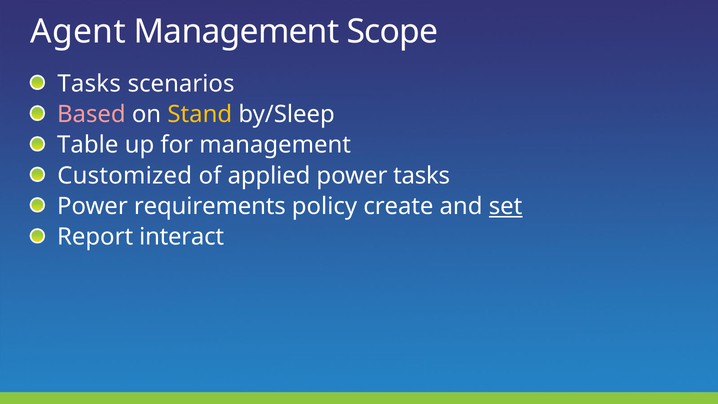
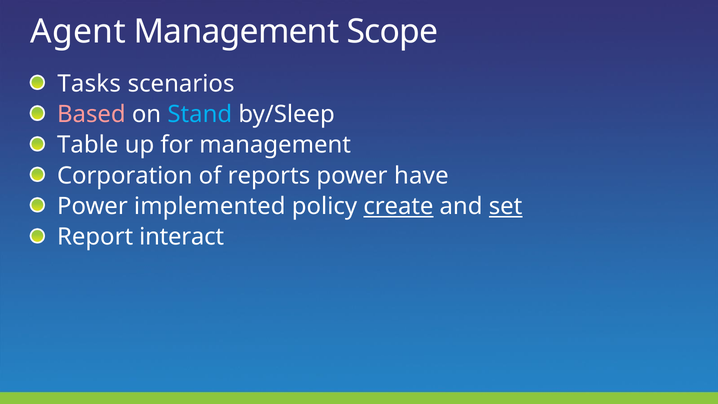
Stand colour: yellow -> light blue
Customized: Customized -> Corporation
applied: applied -> reports
power tasks: tasks -> have
requirements: requirements -> implemented
create underline: none -> present
